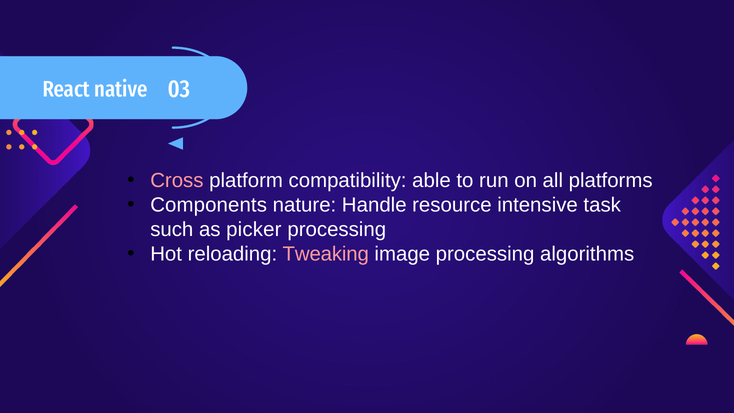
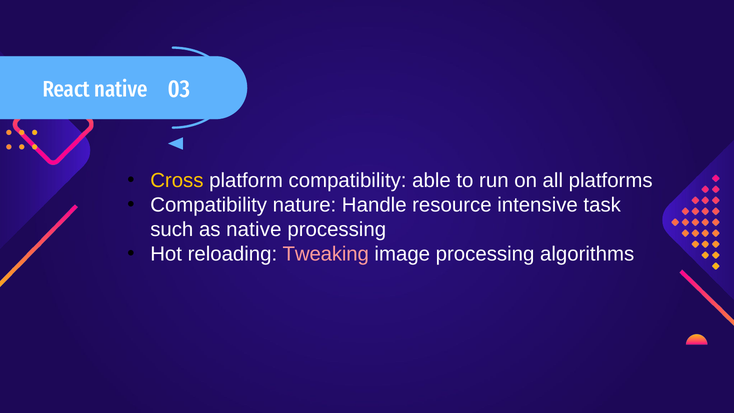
Cross colour: pink -> yellow
Components at (209, 205): Components -> Compatibility
as picker: picker -> native
